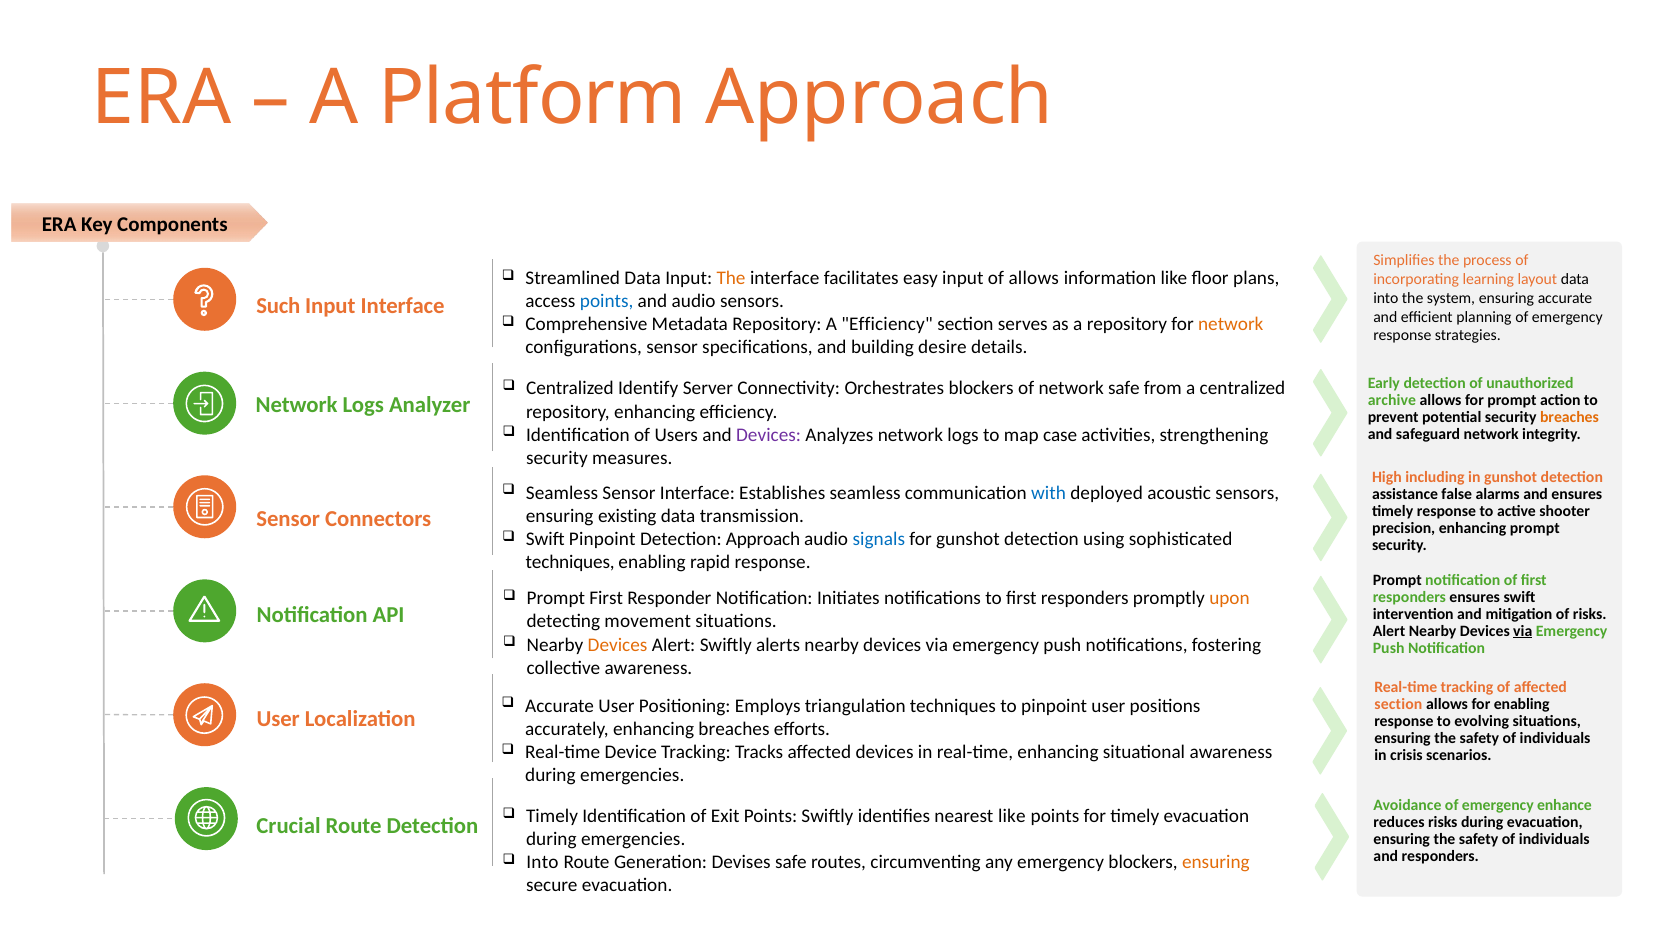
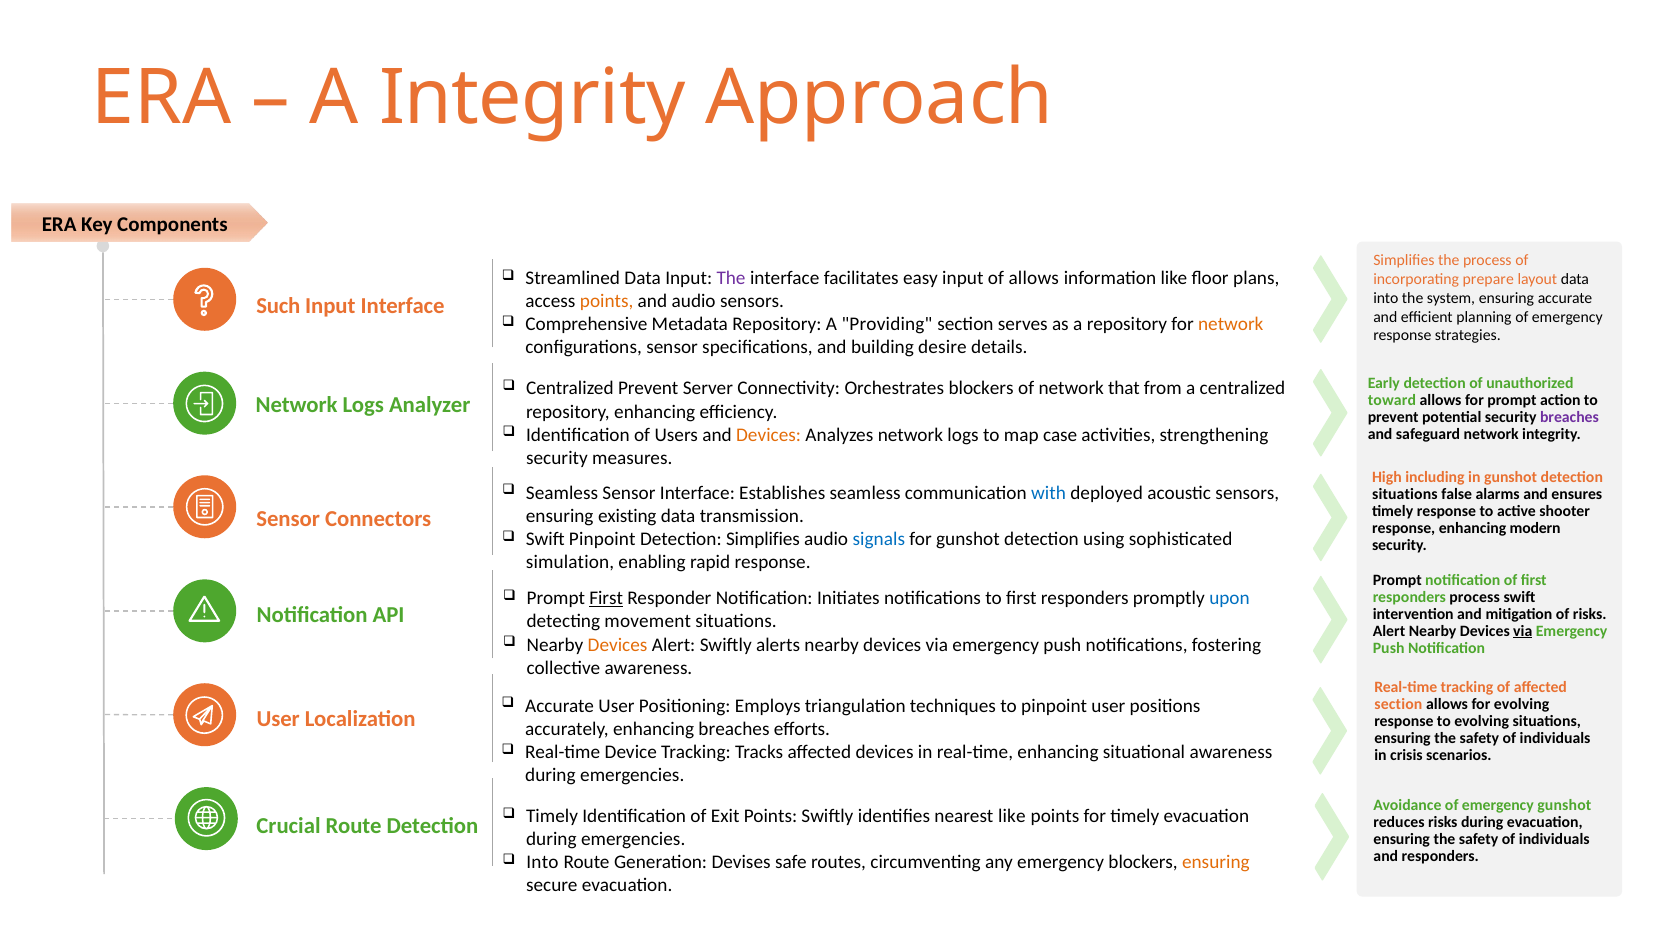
A Platform: Platform -> Integrity
The at (731, 278) colour: orange -> purple
learning: learning -> prepare
points at (607, 301) colour: blue -> orange
A Efficiency: Efficiency -> Providing
Centralized Identify: Identify -> Prevent
network safe: safe -> that
archive: archive -> toward
breaches at (1569, 417) colour: orange -> purple
Devices at (769, 435) colour: purple -> orange
assistance at (1405, 494): assistance -> situations
precision at (1404, 528): precision -> response
enhancing prompt: prompt -> modern
Detection Approach: Approach -> Simplifies
techniques at (570, 562): techniques -> simulation
responders ensures: ensures -> process
First at (606, 598) underline: none -> present
upon colour: orange -> blue
for enabling: enabling -> evolving
emergency enhance: enhance -> gunshot
